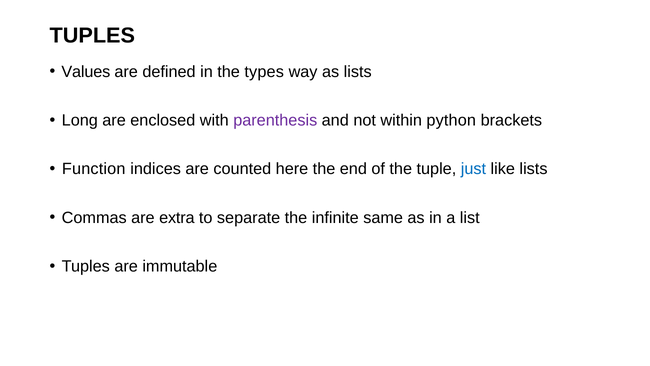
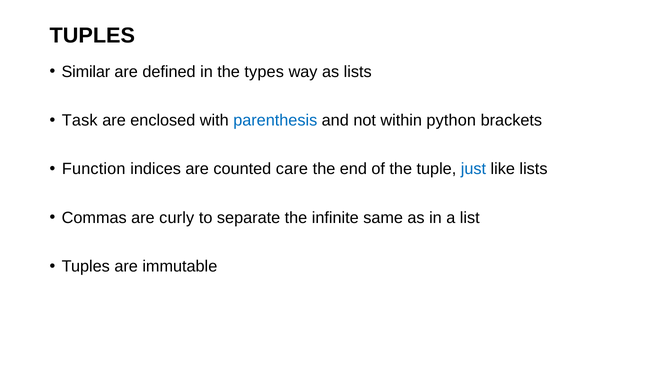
Values: Values -> Similar
Long: Long -> Task
parenthesis colour: purple -> blue
here: here -> care
extra: extra -> curly
